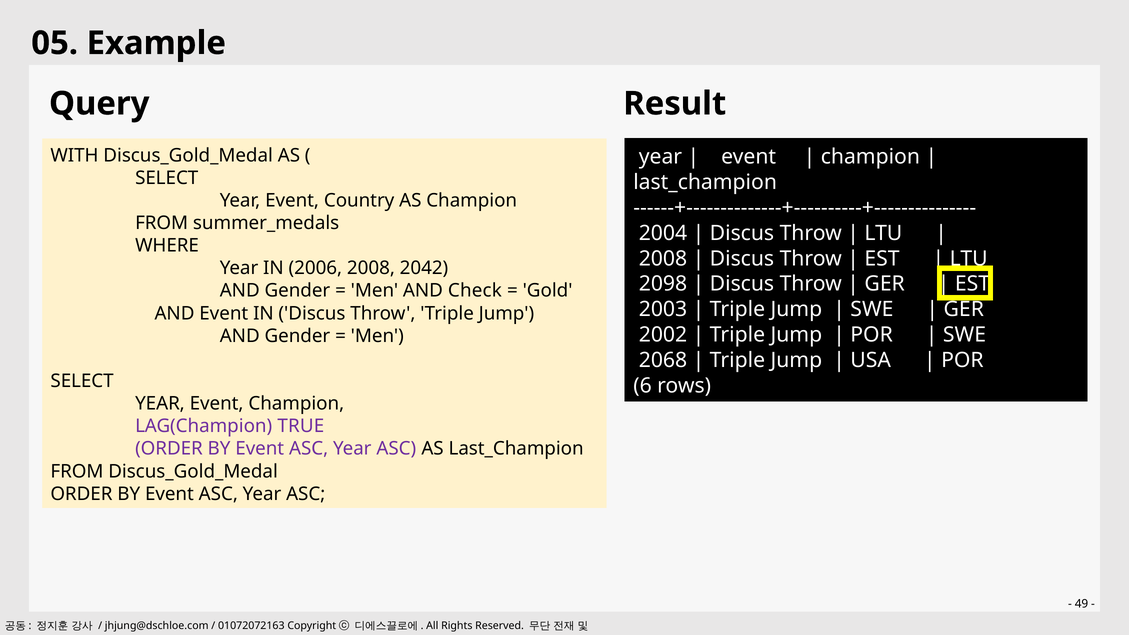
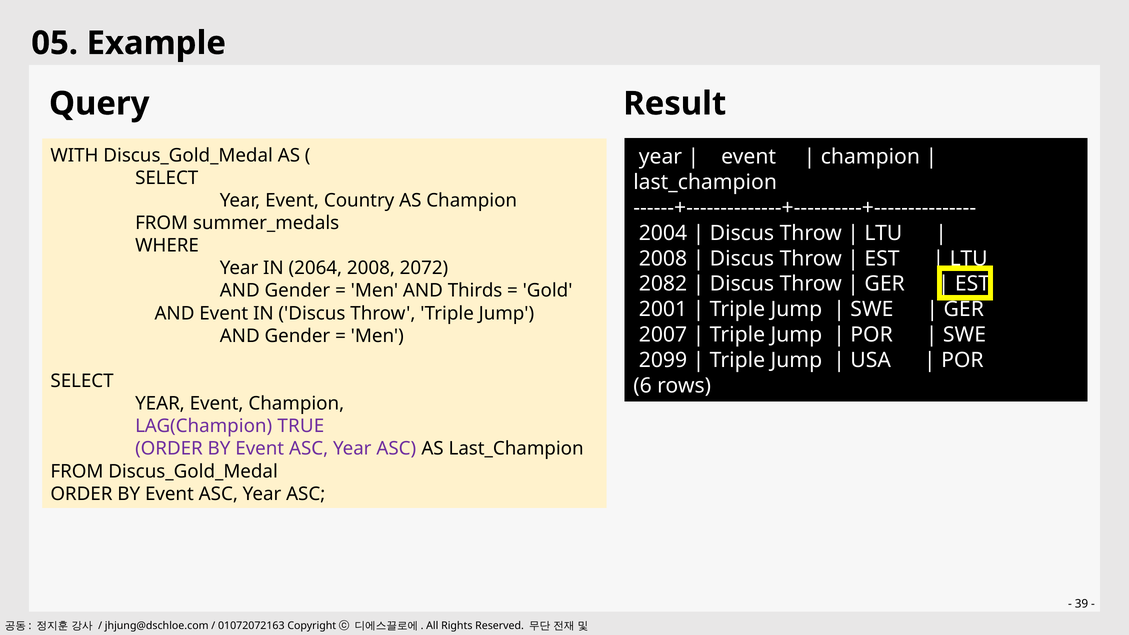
2006: 2006 -> 2064
2042: 2042 -> 2072
2098: 2098 -> 2082
Check: Check -> Thirds
2003: 2003 -> 2001
2002: 2002 -> 2007
2068: 2068 -> 2099
49: 49 -> 39
